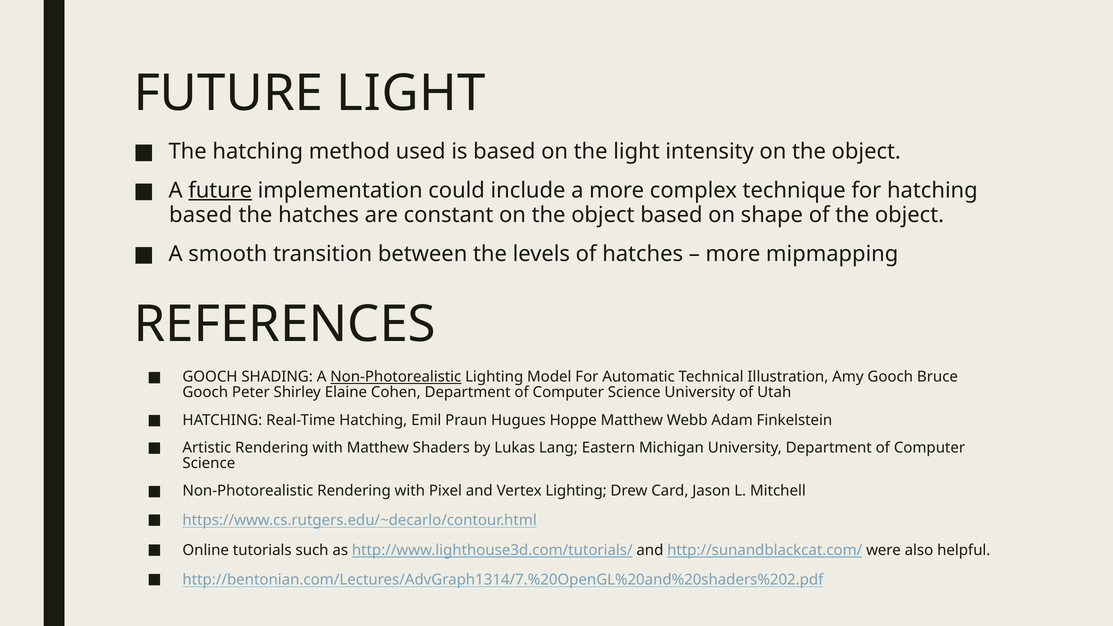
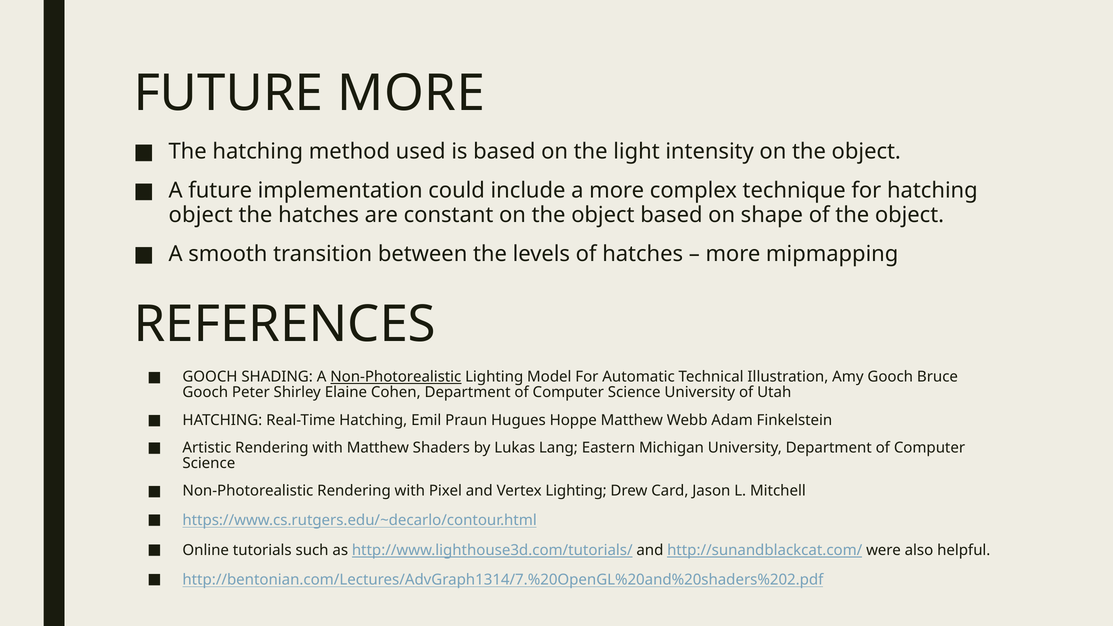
FUTURE LIGHT: LIGHT -> MORE
future at (220, 190) underline: present -> none
based at (201, 215): based -> object
